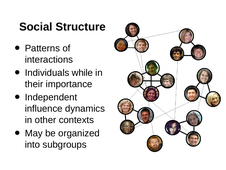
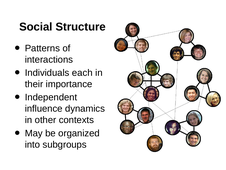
while: while -> each
